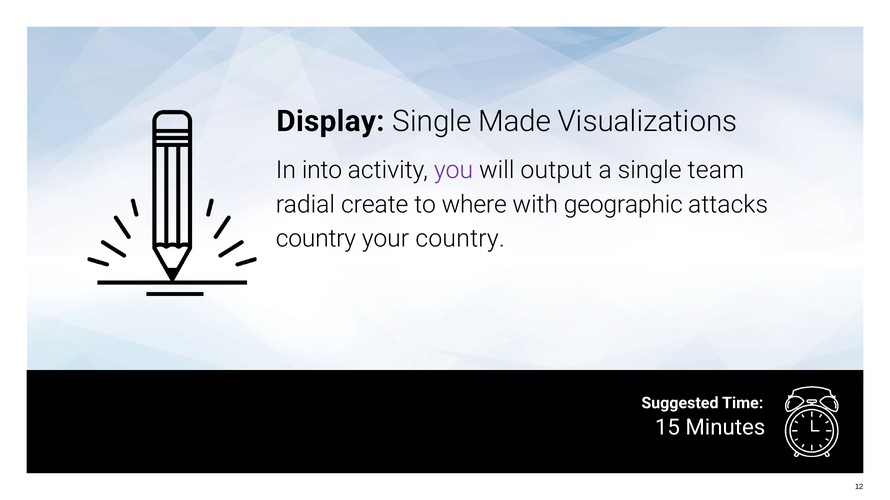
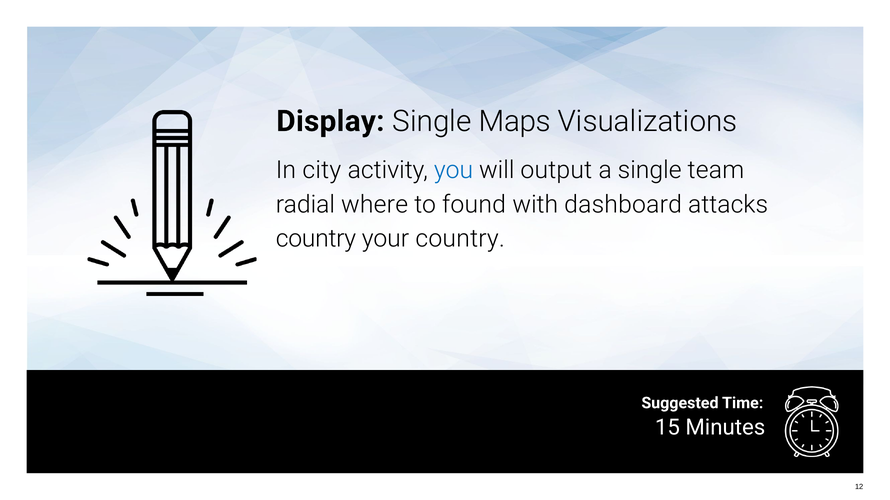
Made: Made -> Maps
into: into -> city
you colour: purple -> blue
create: create -> where
where: where -> found
geographic: geographic -> dashboard
